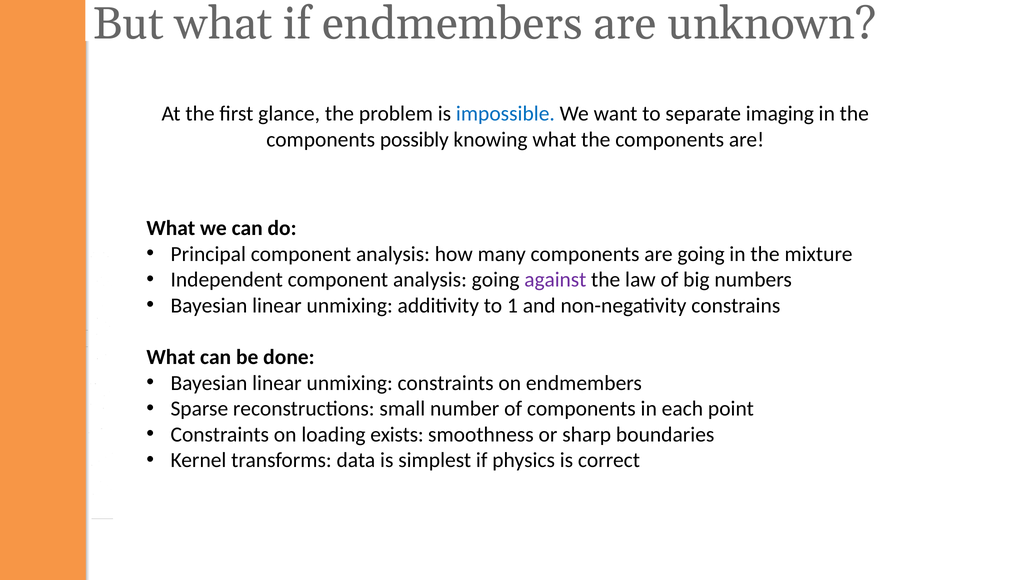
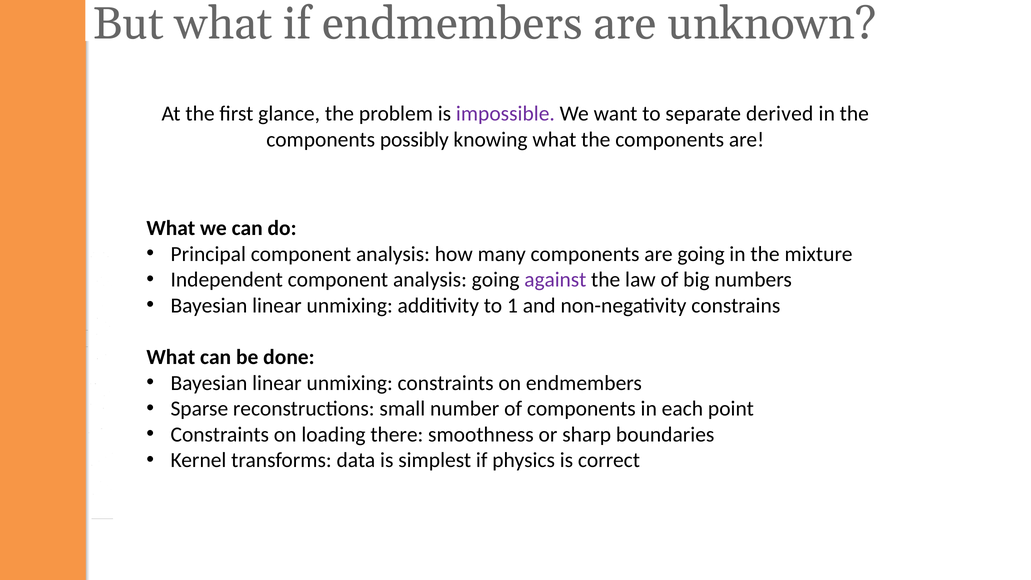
impossible colour: blue -> purple
imaging: imaging -> derived
exists: exists -> there
